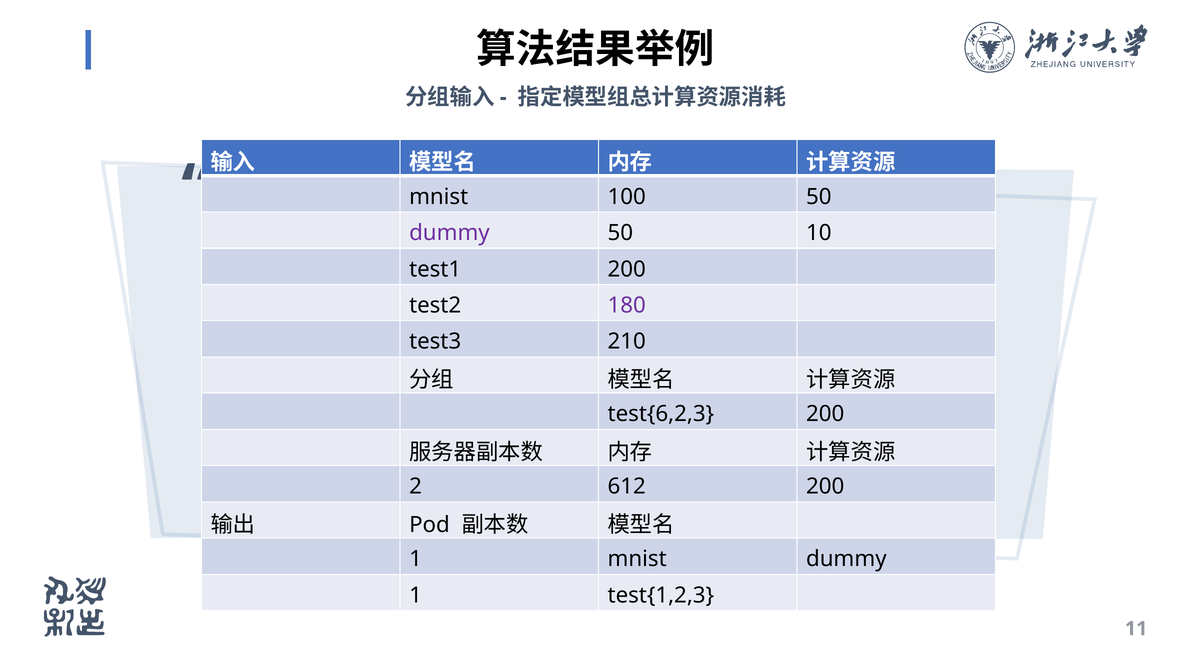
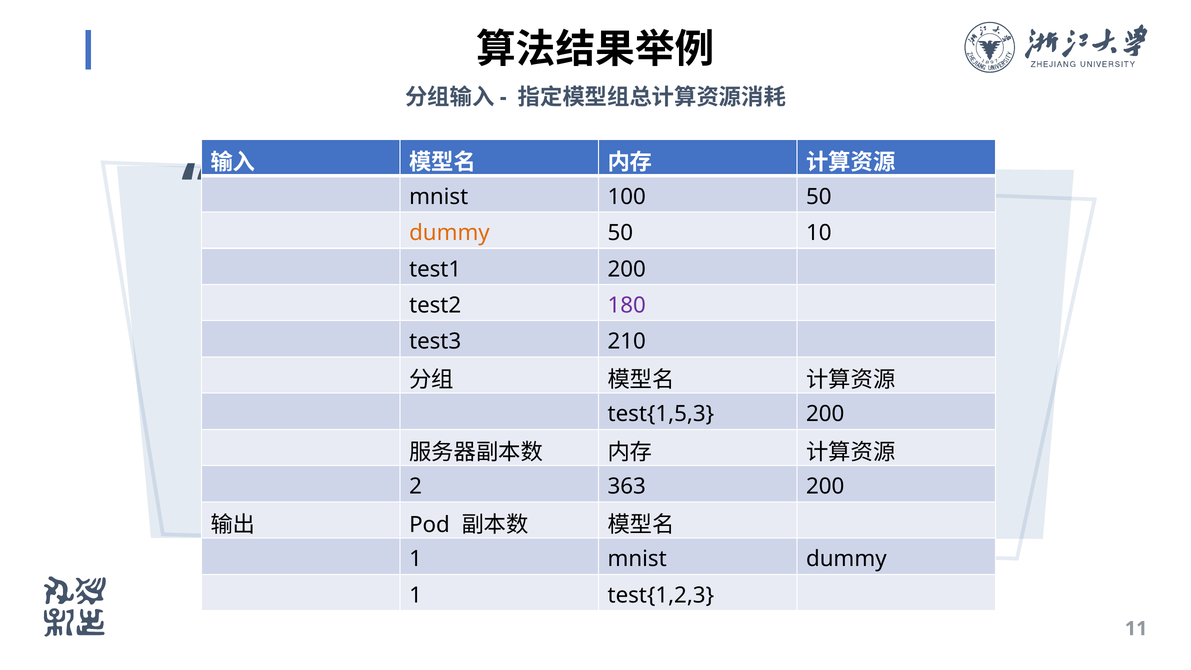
dummy at (449, 233) colour: purple -> orange
test{6,2,3: test{6,2,3 -> test{1,5,3
612: 612 -> 363
